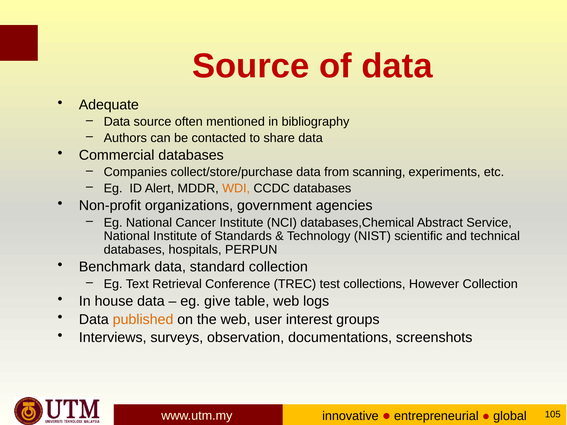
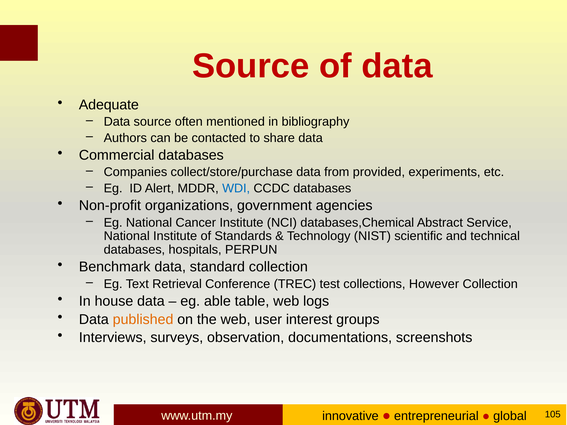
scanning: scanning -> provided
WDI colour: orange -> blue
give: give -> able
